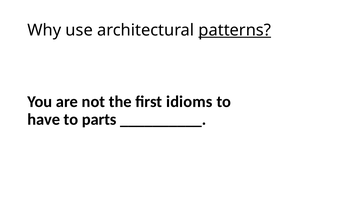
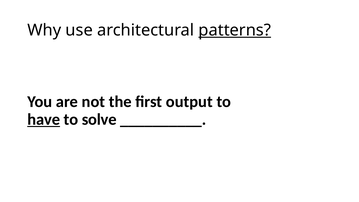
idioms: idioms -> output
have underline: none -> present
parts: parts -> solve
